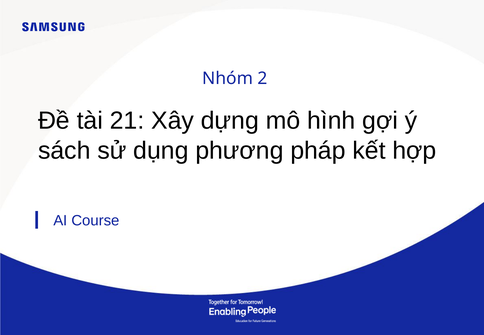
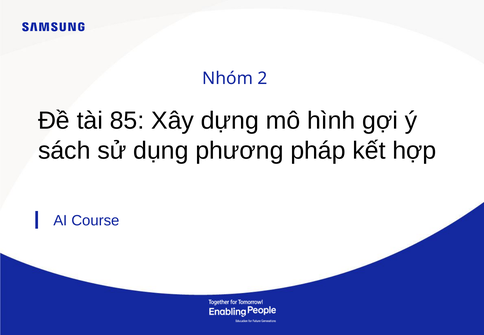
21: 21 -> 85
